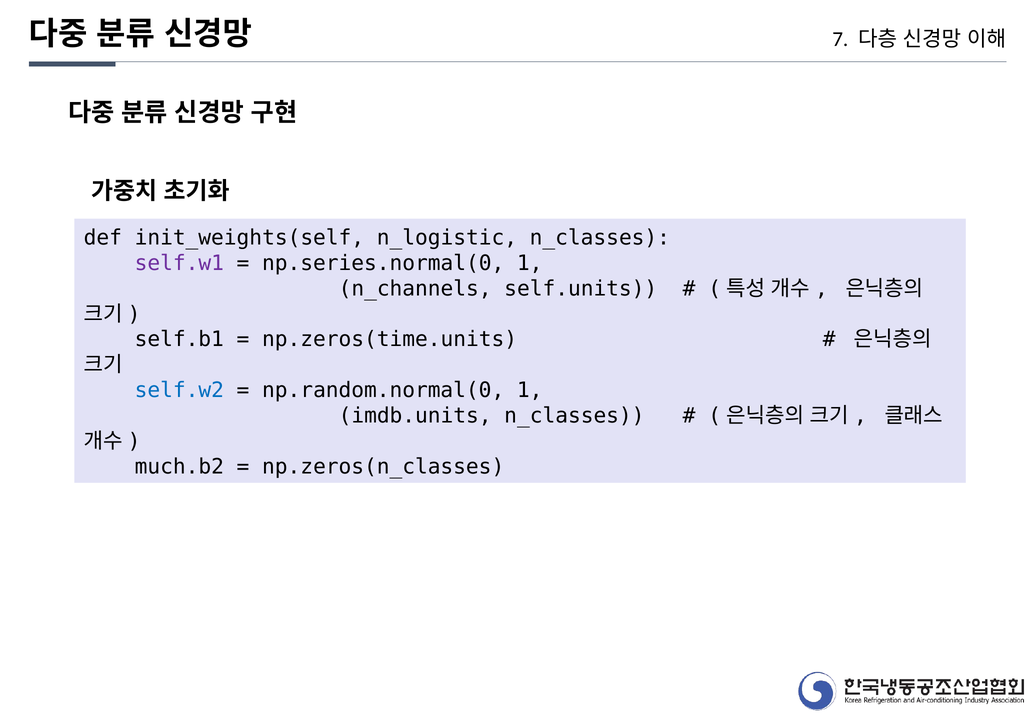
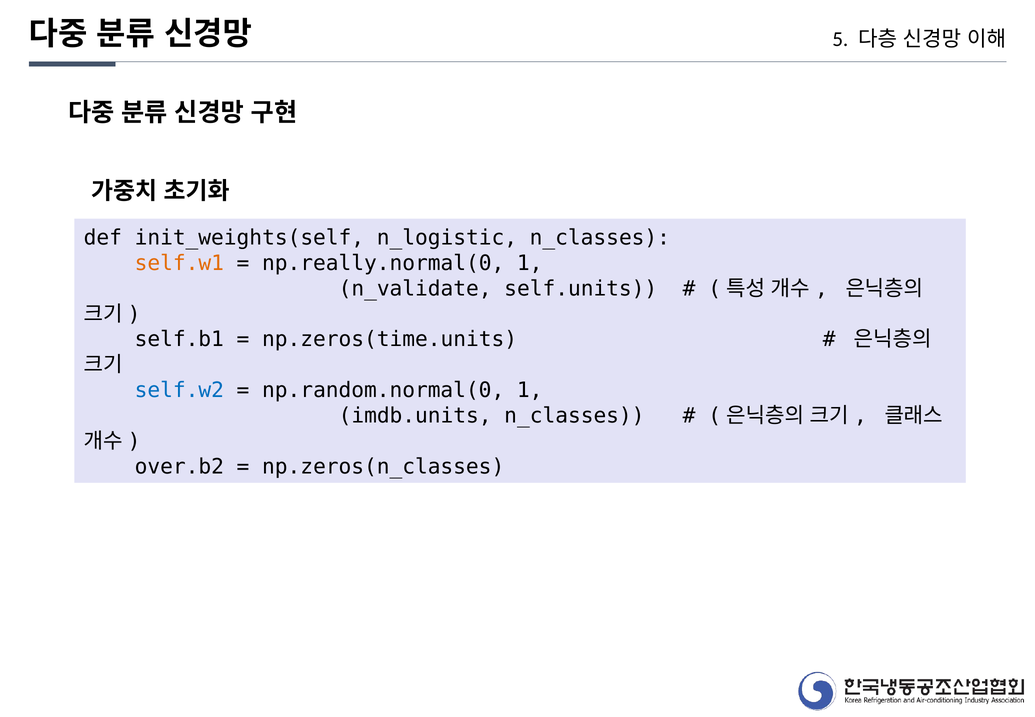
7: 7 -> 5
self.w1 colour: purple -> orange
np.series.normal(0: np.series.normal(0 -> np.really.normal(0
n_channels: n_channels -> n_validate
much.b2: much.b2 -> over.b2
